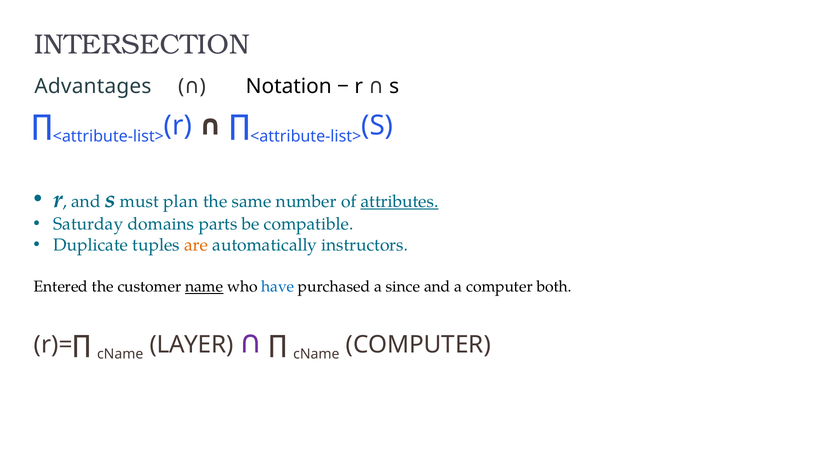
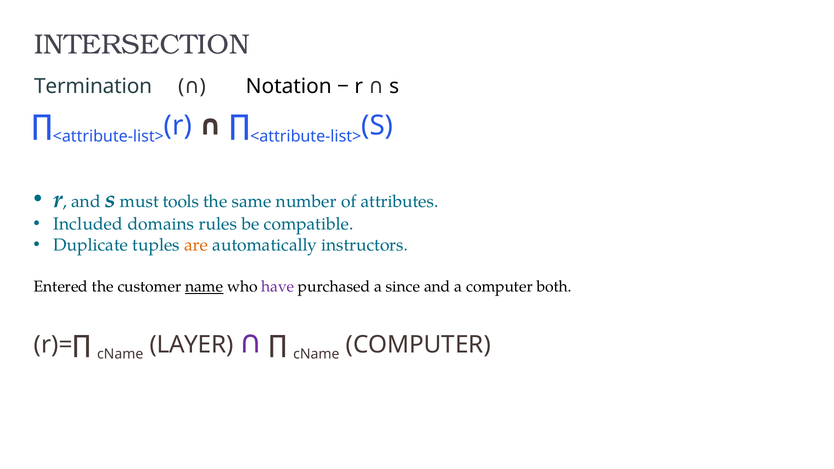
Advantages: Advantages -> Termination
plan: plan -> tools
attributes underline: present -> none
Saturday: Saturday -> Included
parts: parts -> rules
have colour: blue -> purple
